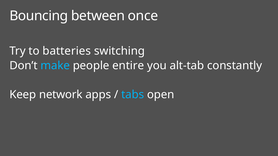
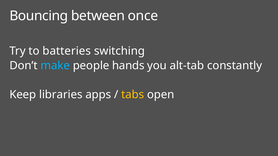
entire: entire -> hands
network: network -> libraries
tabs colour: light blue -> yellow
